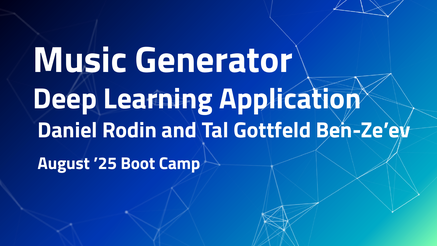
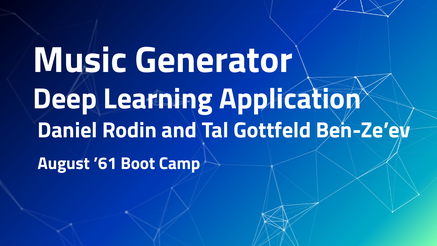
’25: ’25 -> ’61
